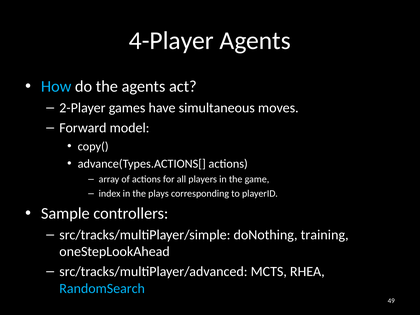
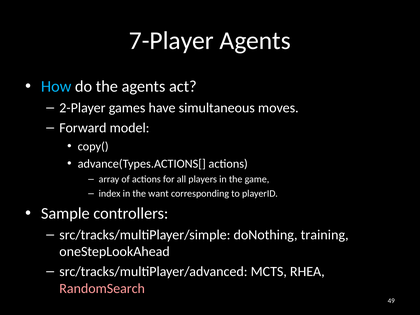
4-Player: 4-Player -> 7-Player
plays: plays -> want
RandomSearch colour: light blue -> pink
